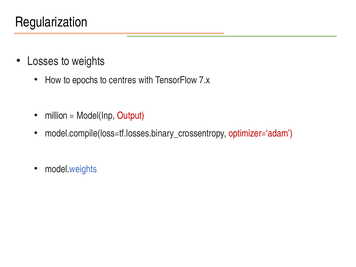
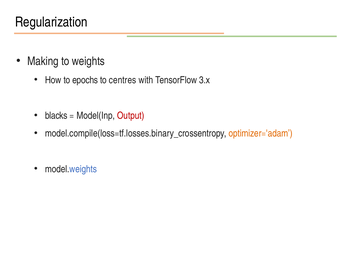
Losses: Losses -> Making
7.x: 7.x -> 3.x
million: million -> blacks
optimizer='adam colour: red -> orange
